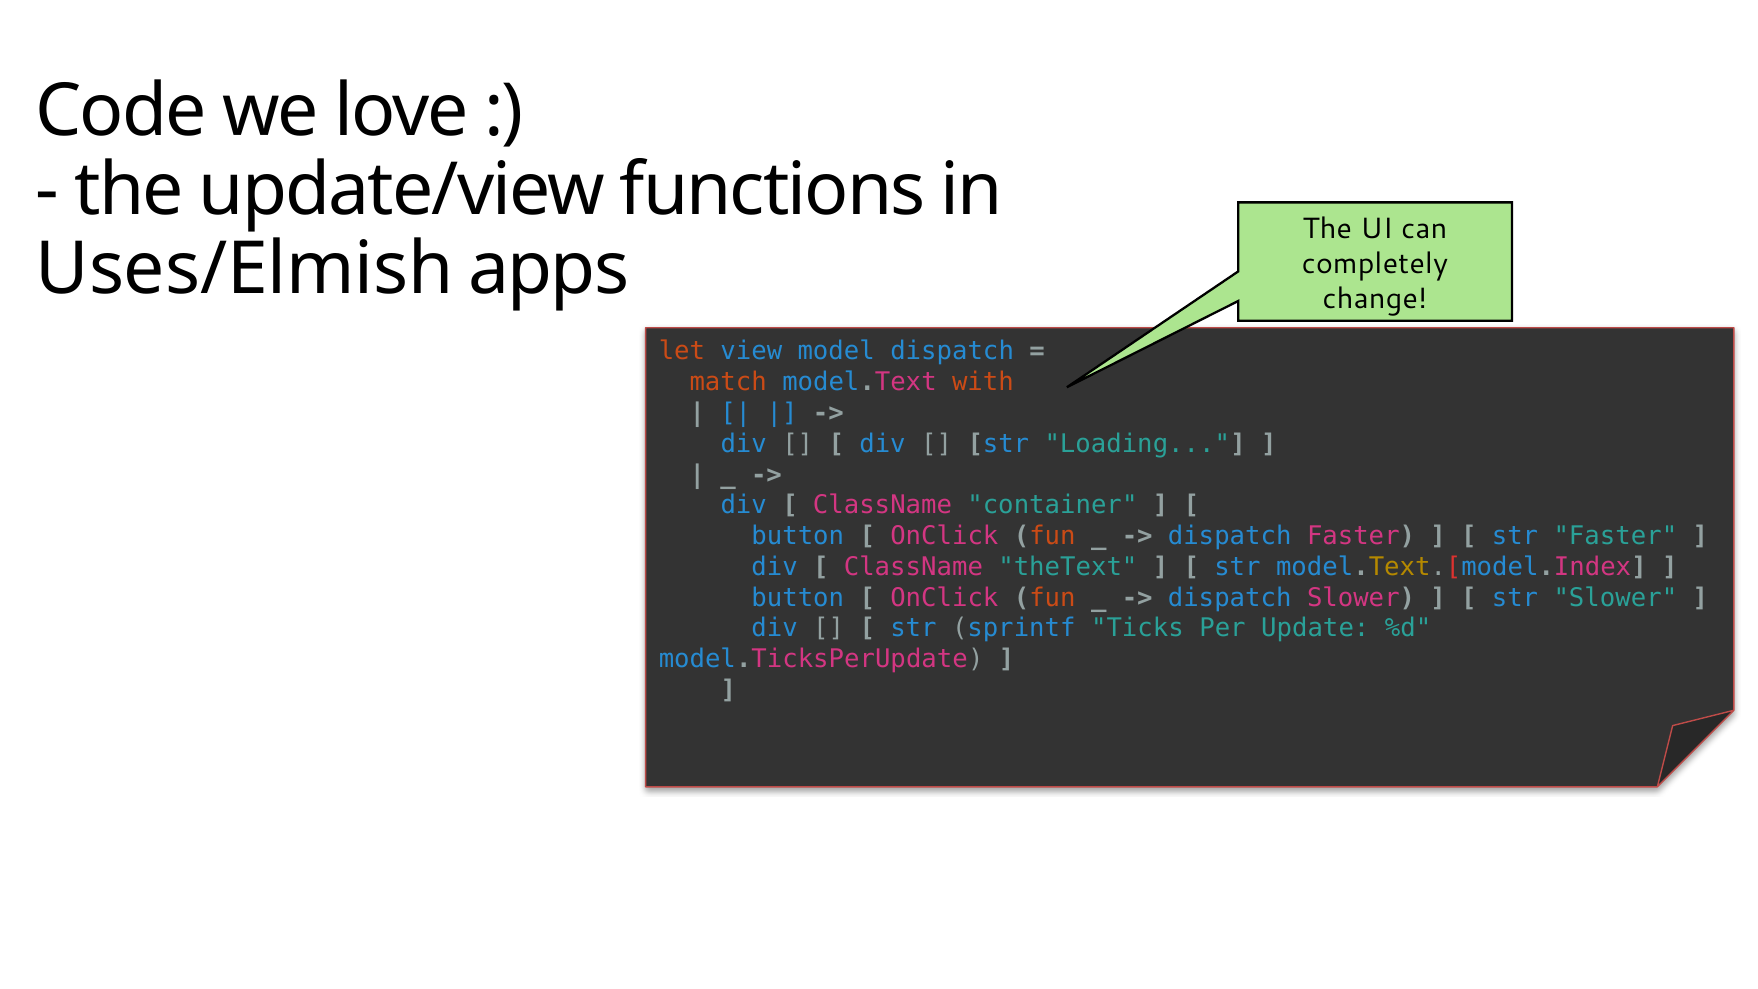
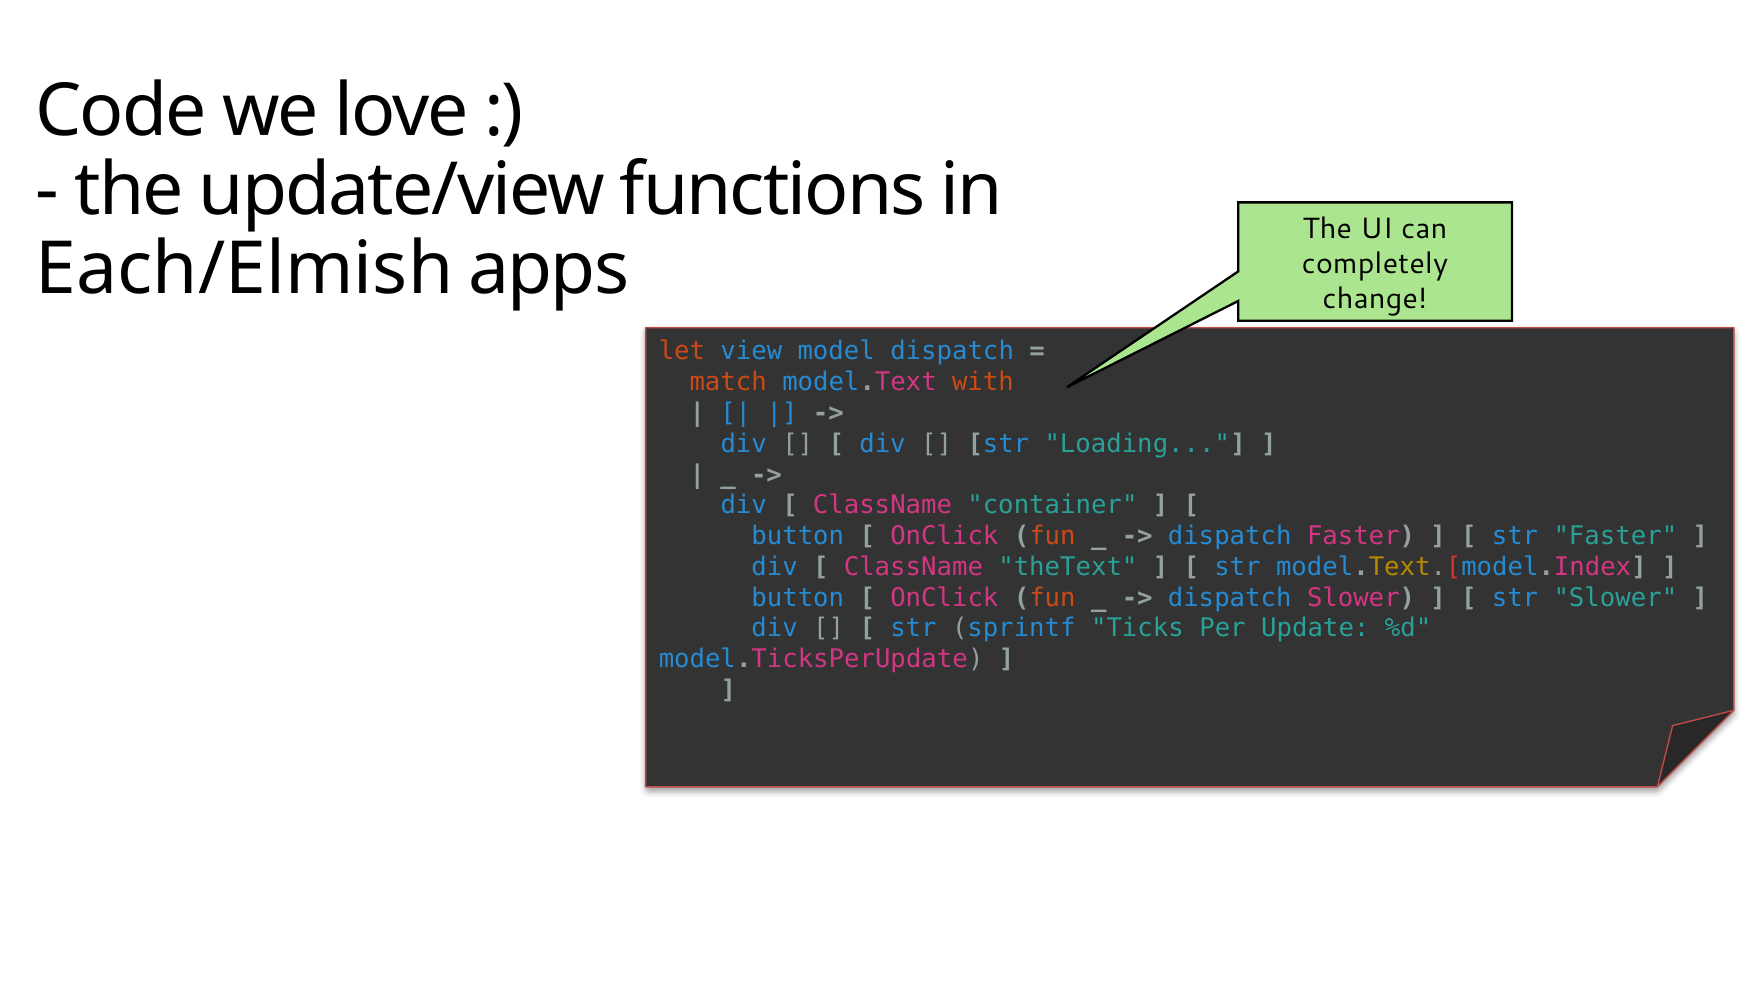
Uses/Elmish: Uses/Elmish -> Each/Elmish
